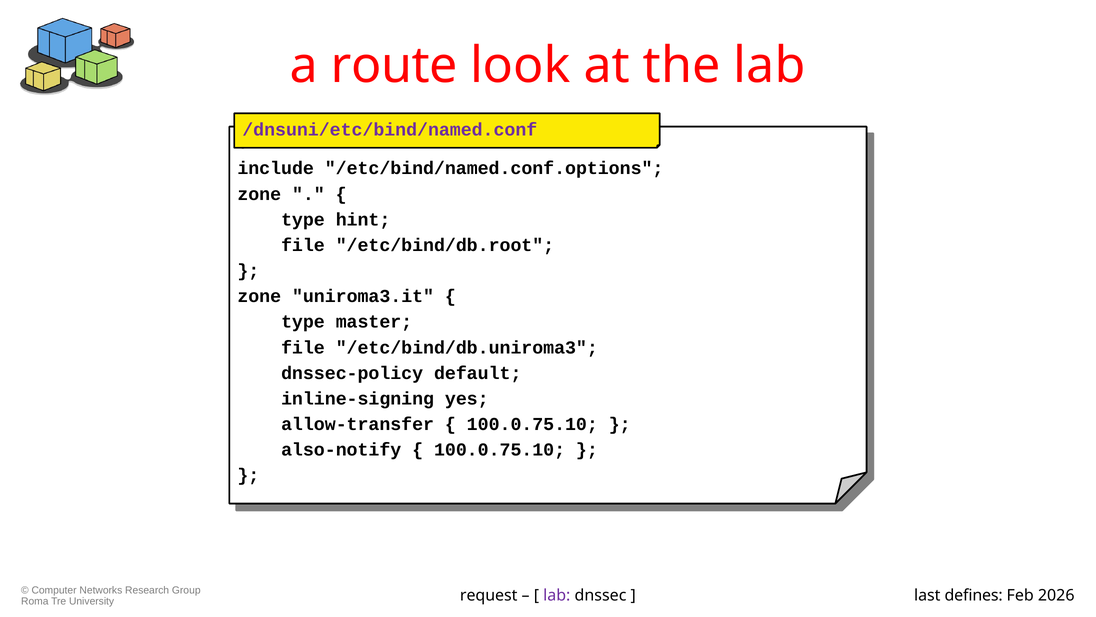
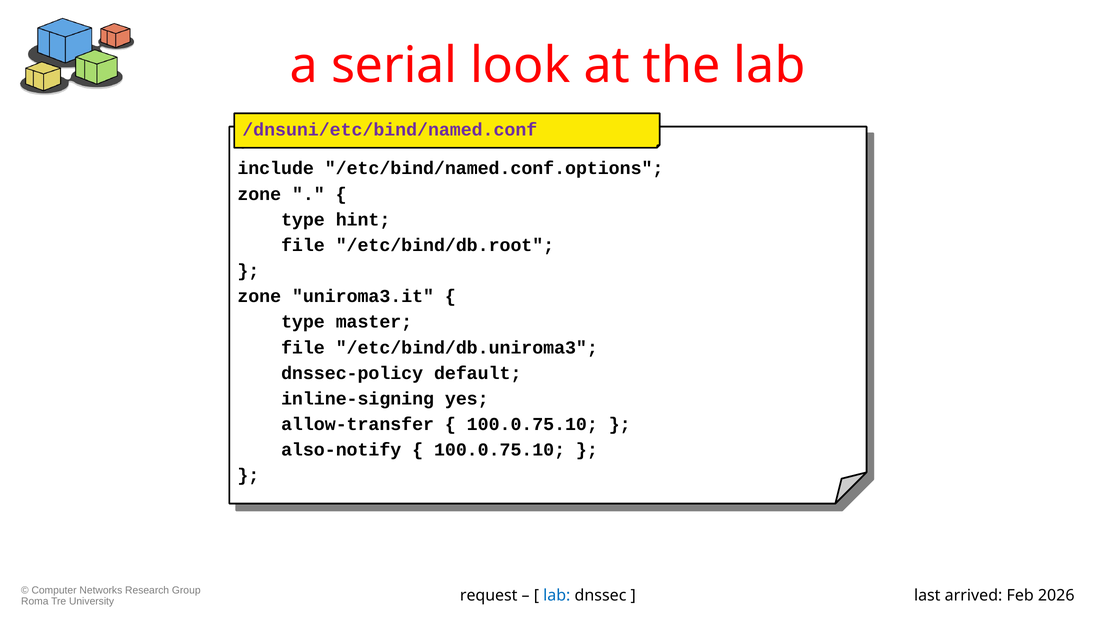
route: route -> serial
lab at (557, 595) colour: purple -> blue
defines: defines -> arrived
